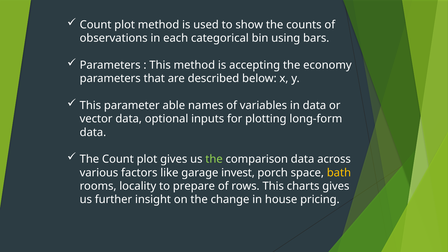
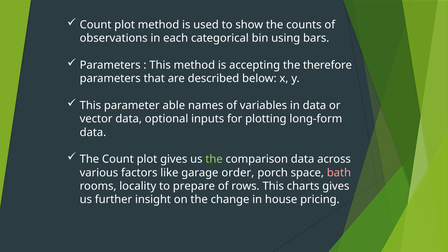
economy: economy -> therefore
invest: invest -> order
bath colour: yellow -> pink
